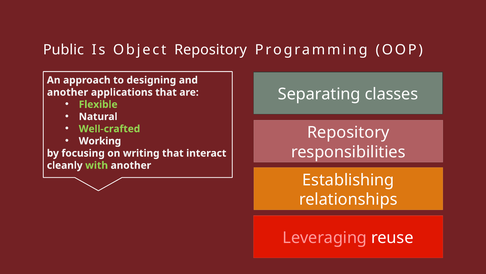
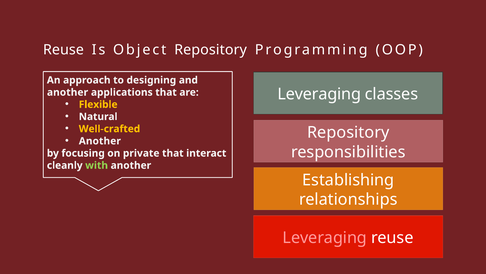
Public at (63, 50): Public -> Reuse
Separating at (319, 94): Separating -> Leveraging
Flexible colour: light green -> yellow
Well-crafted colour: light green -> yellow
Working at (100, 141): Working -> Another
writing: writing -> private
